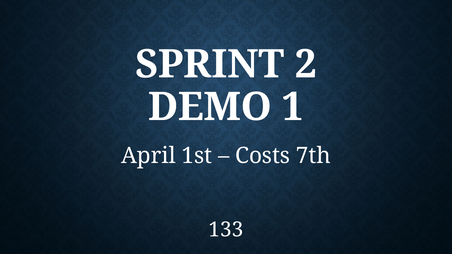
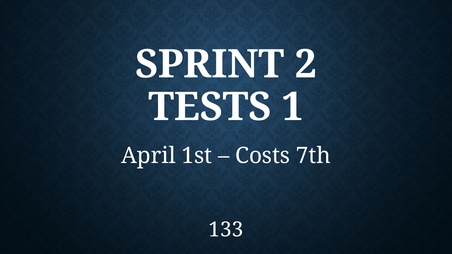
DEMO: DEMO -> TESTS
